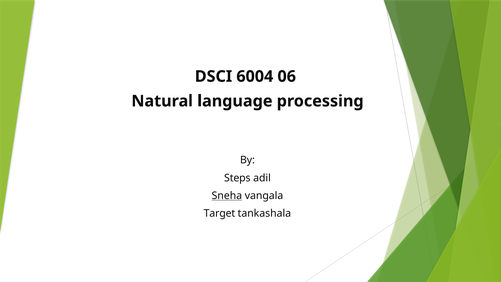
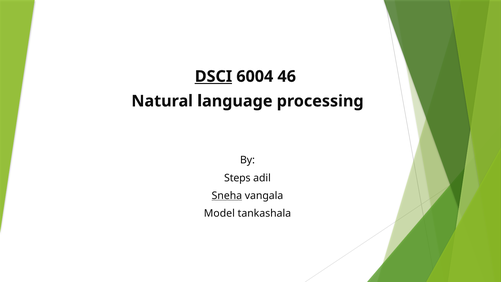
DSCI underline: none -> present
06: 06 -> 46
Target: Target -> Model
